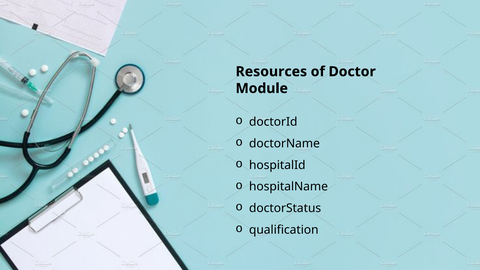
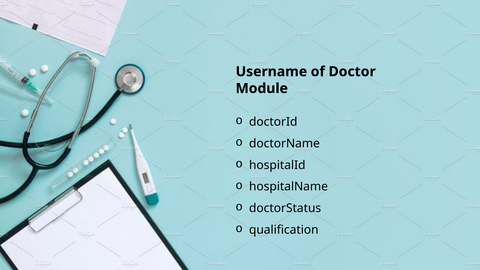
Resources: Resources -> Username
